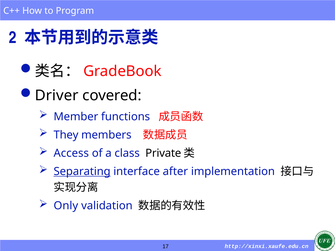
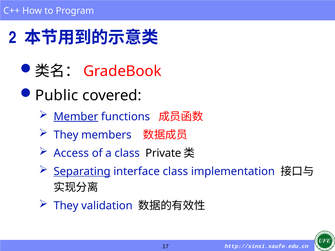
Driver: Driver -> Public
Member underline: none -> present
interface after: after -> class
Only at (66, 206): Only -> They
